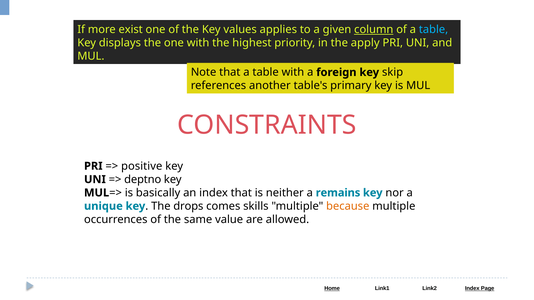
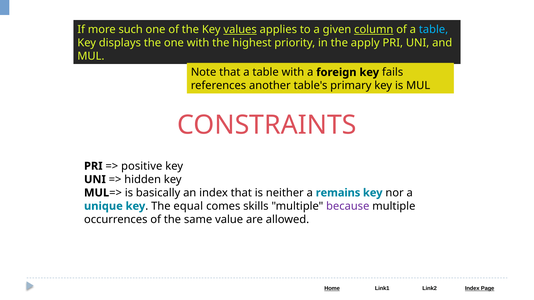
exist: exist -> such
values underline: none -> present
skip: skip -> fails
deptno: deptno -> hidden
drops: drops -> equal
because colour: orange -> purple
